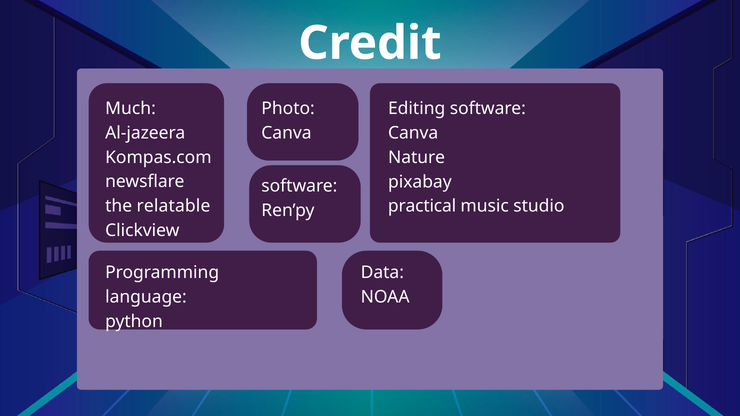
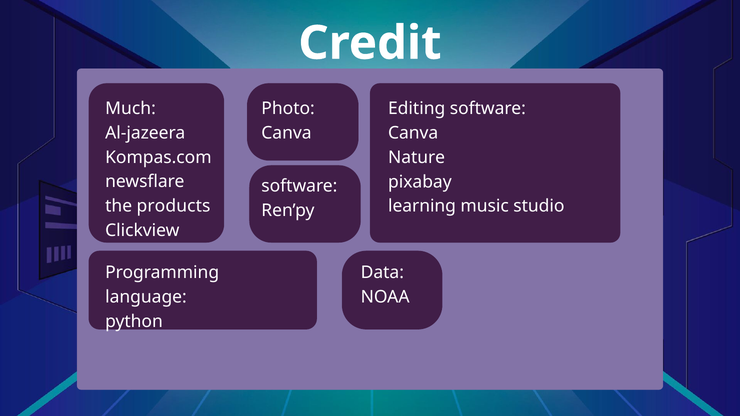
relatable: relatable -> products
practical: practical -> learning
